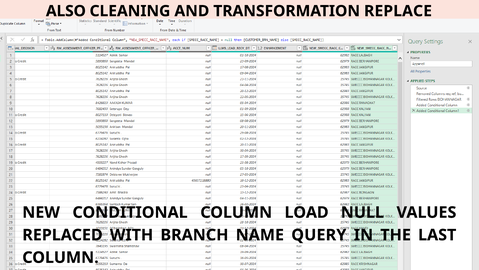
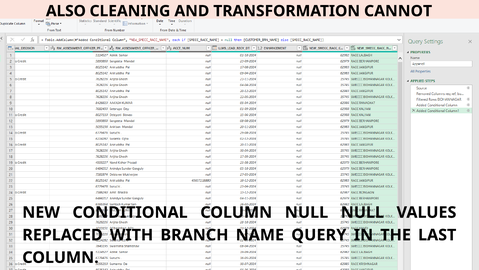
REPLACE: REPLACE -> CANNOT
COLUMN LOAD: LOAD -> NULL
